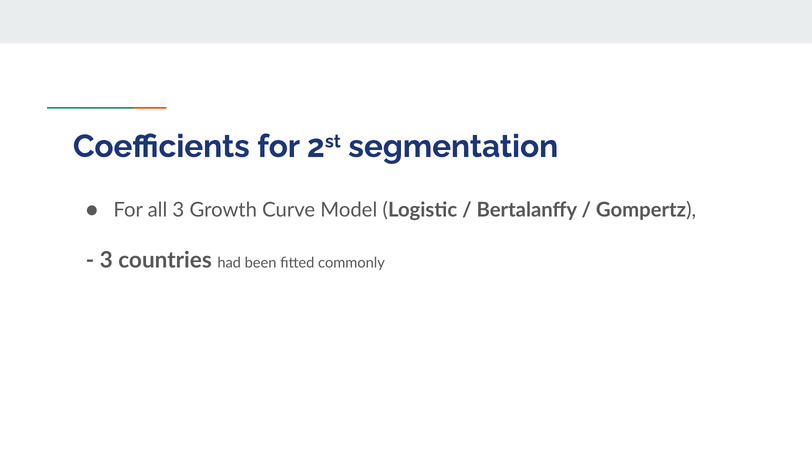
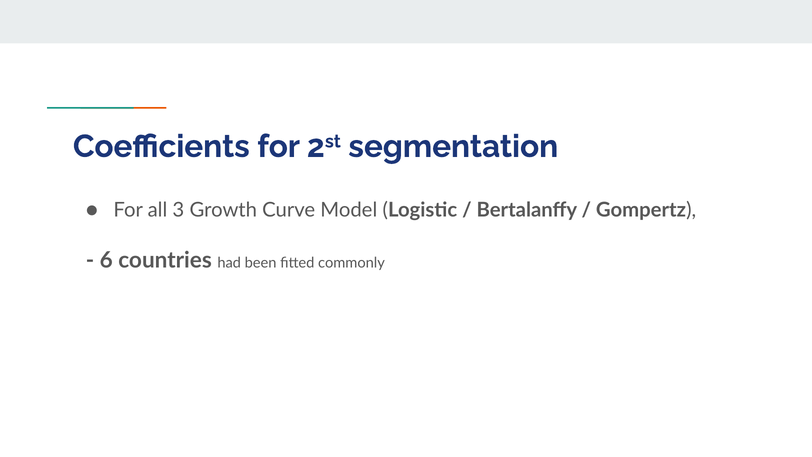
3 at (106, 260): 3 -> 6
